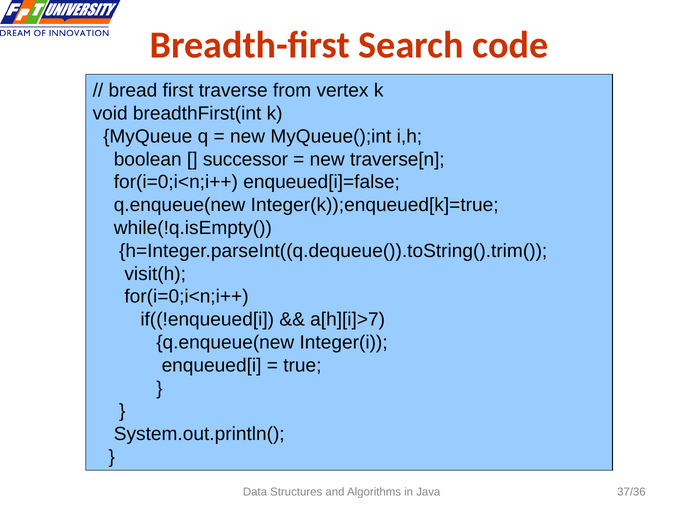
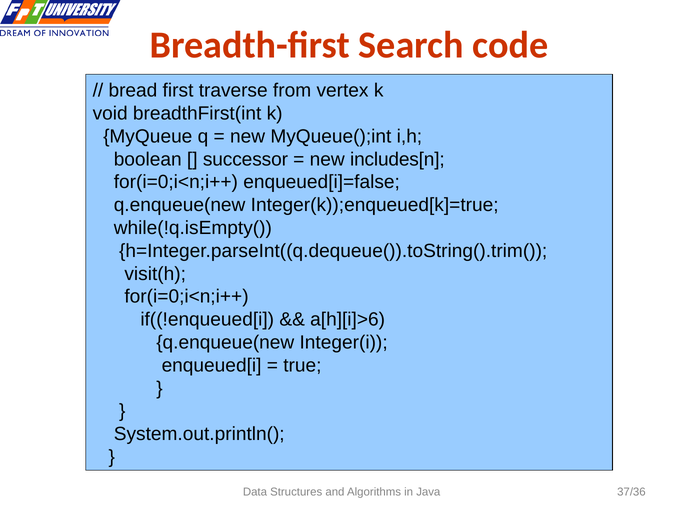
traverse[n: traverse[n -> includes[n
a[h][i]>7: a[h][i]>7 -> a[h][i]>6
